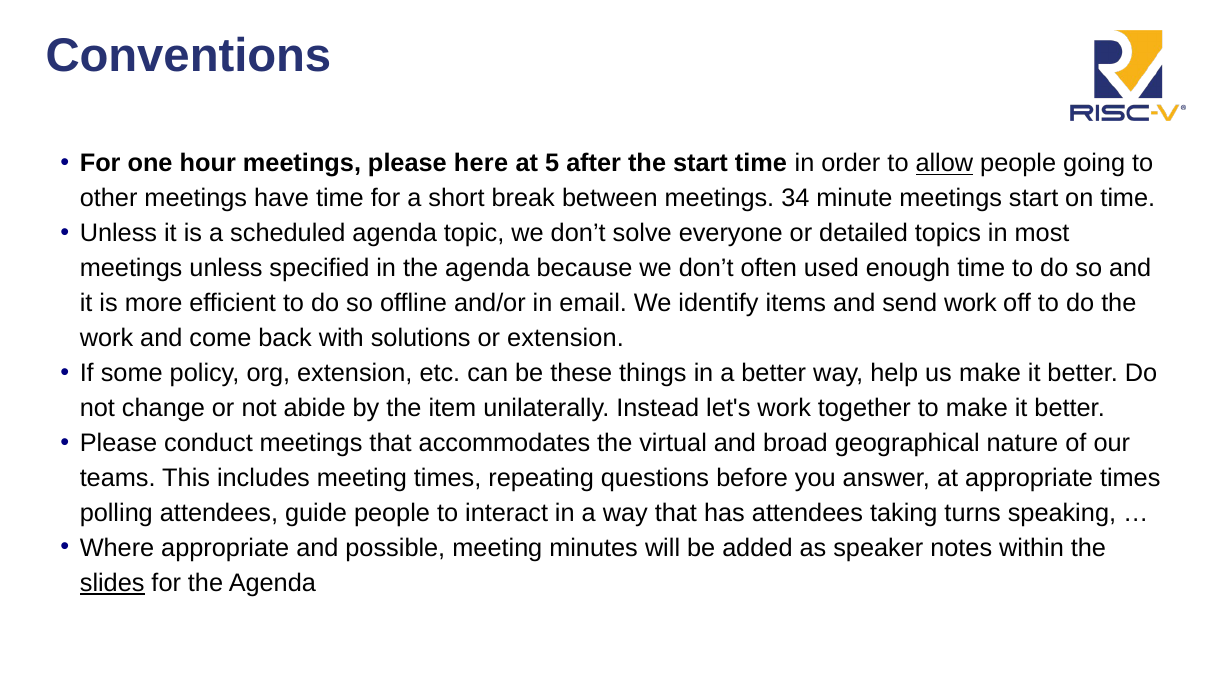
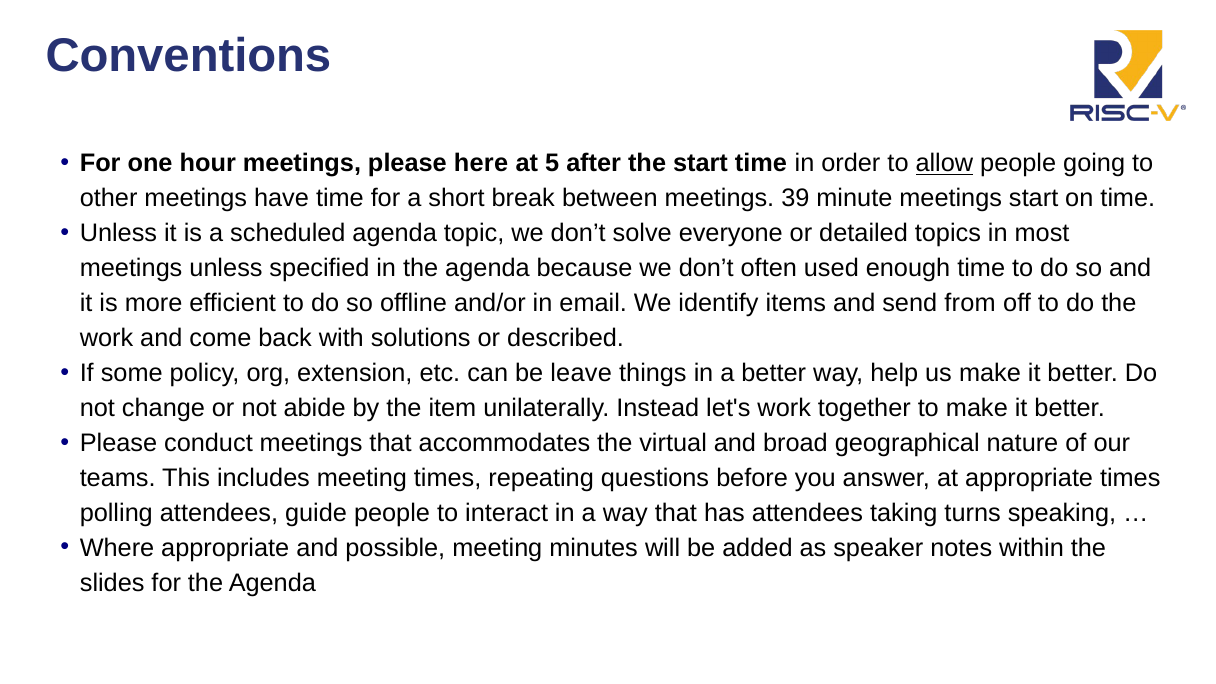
34: 34 -> 39
send work: work -> from
or extension: extension -> described
these: these -> leave
slides underline: present -> none
